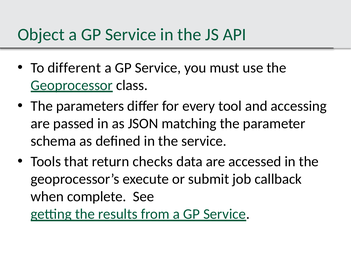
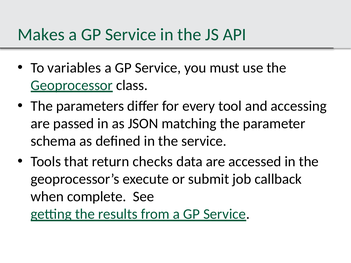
Object: Object -> Makes
different: different -> variables
